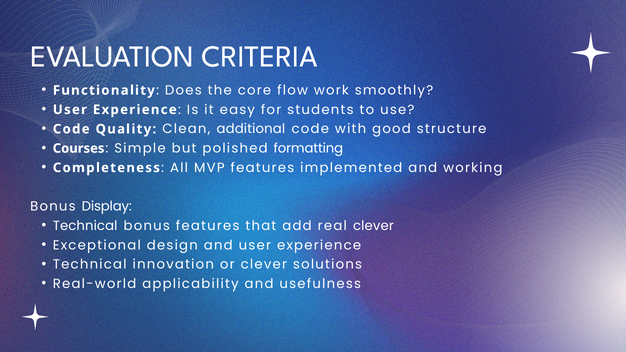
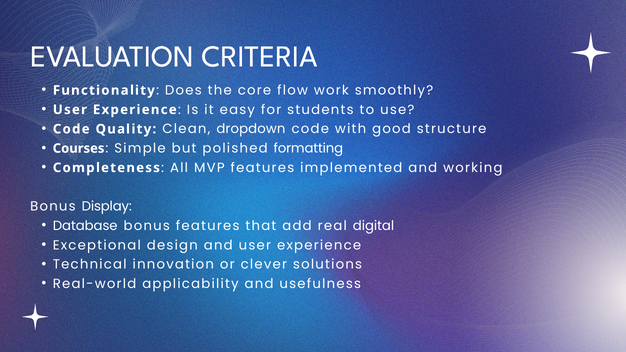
additional: additional -> dropdown
Technical at (85, 226): Technical -> Database
real clever: clever -> digital
